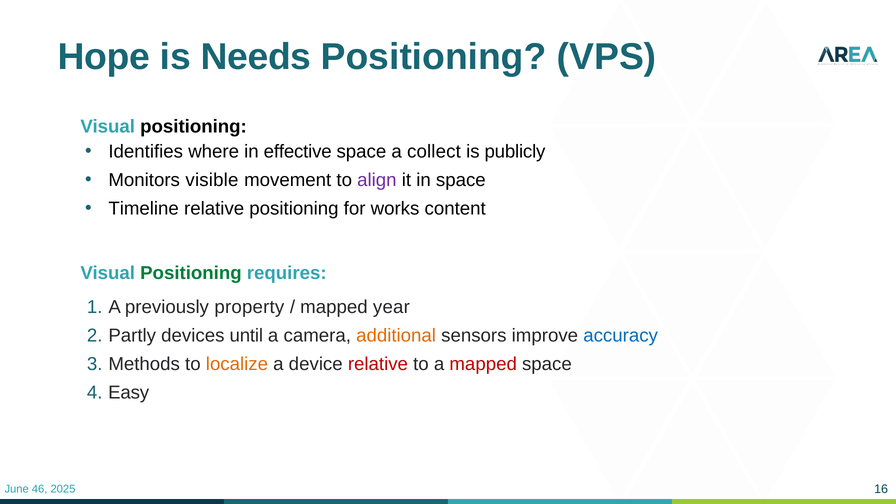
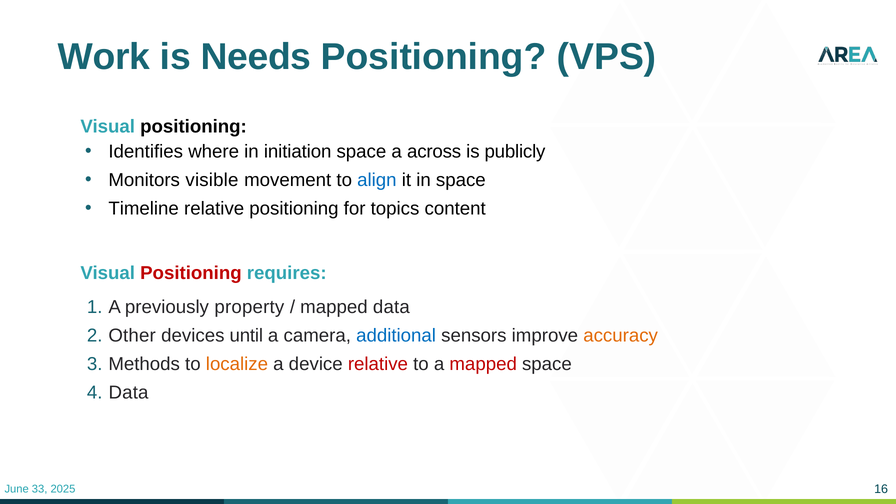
Hope: Hope -> Work
effective: effective -> initiation
collect: collect -> across
align colour: purple -> blue
works: works -> topics
Positioning at (191, 273) colour: green -> red
mapped year: year -> data
Partly: Partly -> Other
additional colour: orange -> blue
accuracy colour: blue -> orange
Easy at (129, 393): Easy -> Data
46: 46 -> 33
